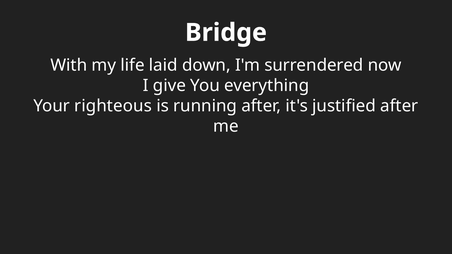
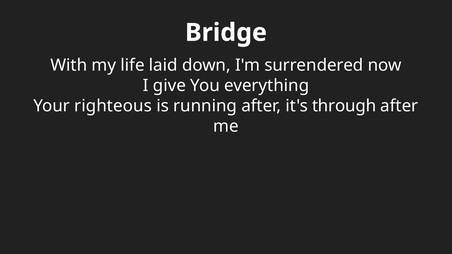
justified: justified -> through
